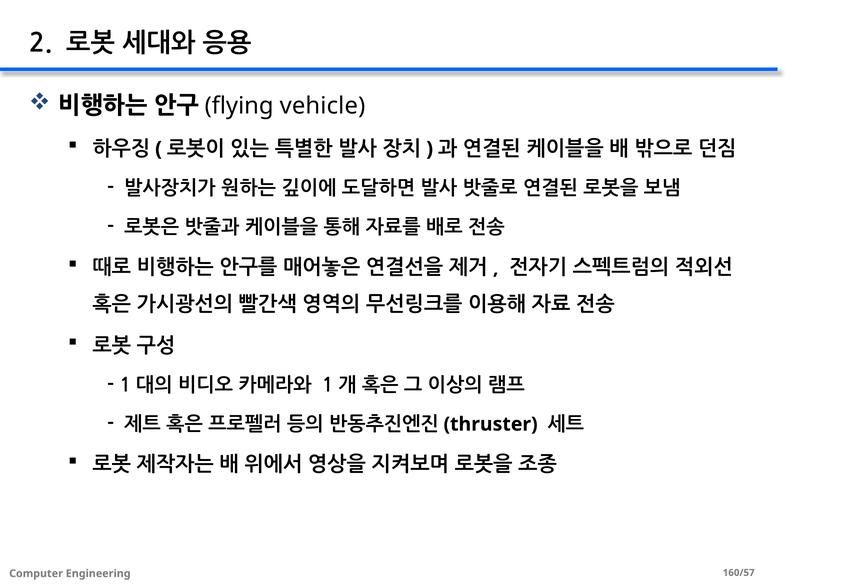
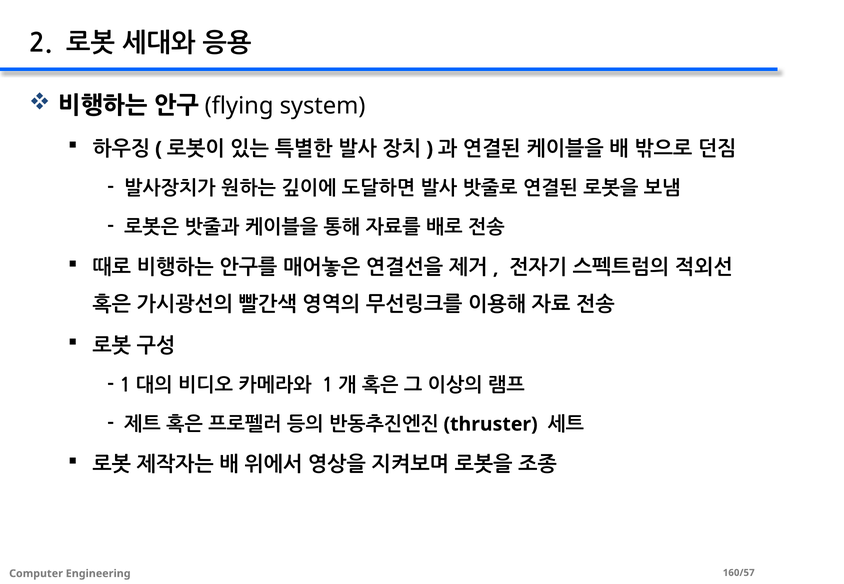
vehicle: vehicle -> system
